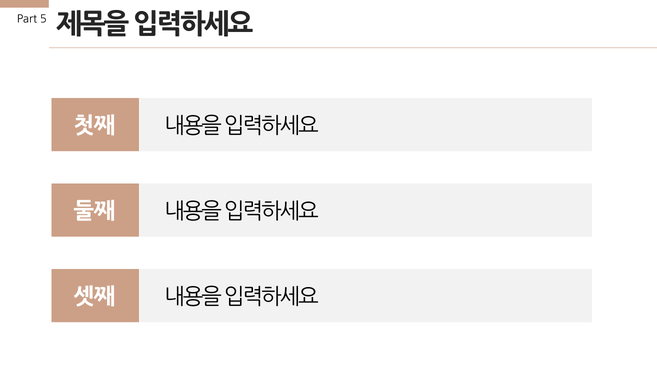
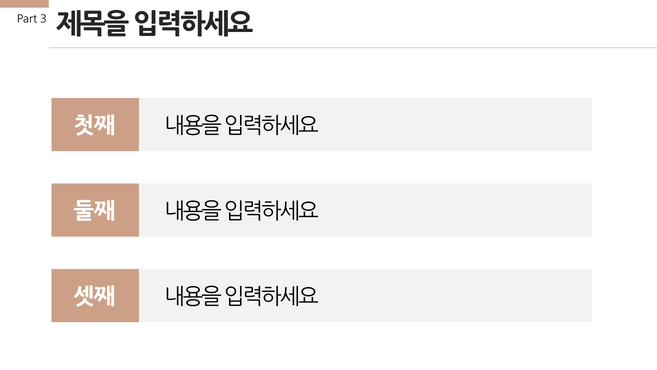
5: 5 -> 3
